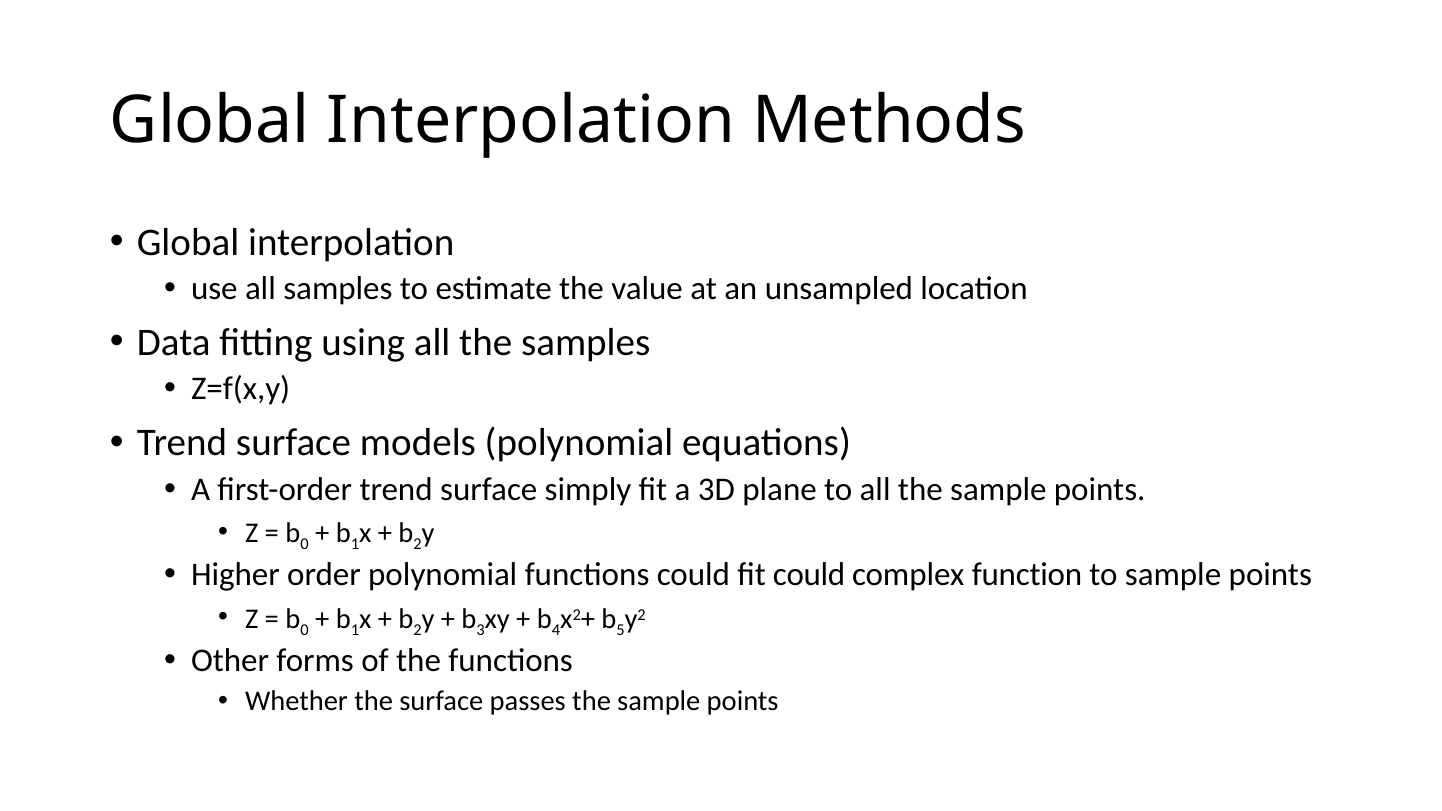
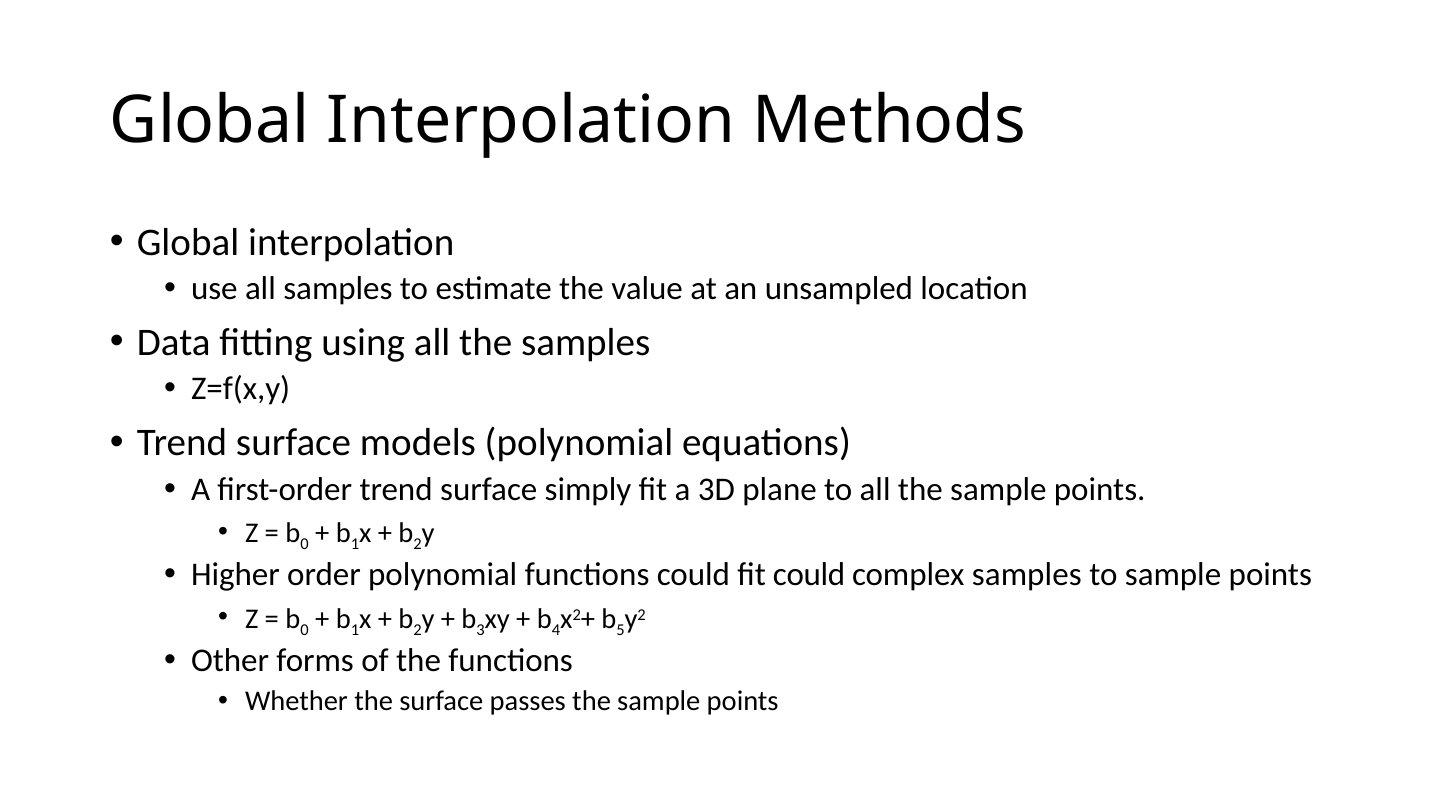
complex function: function -> samples
